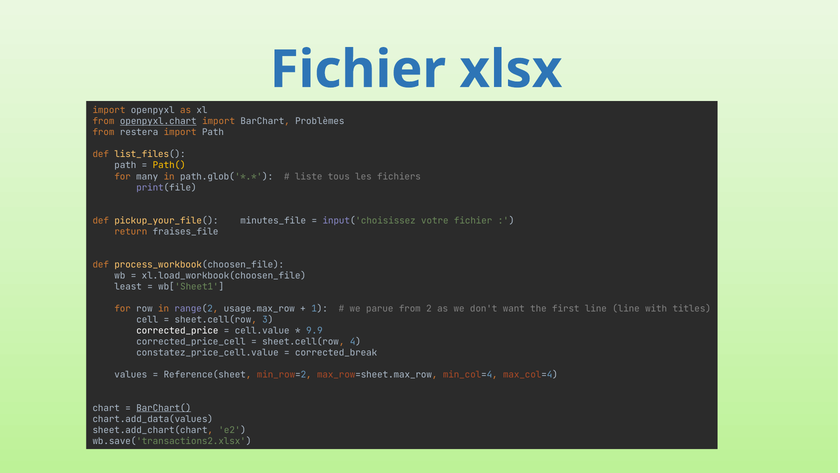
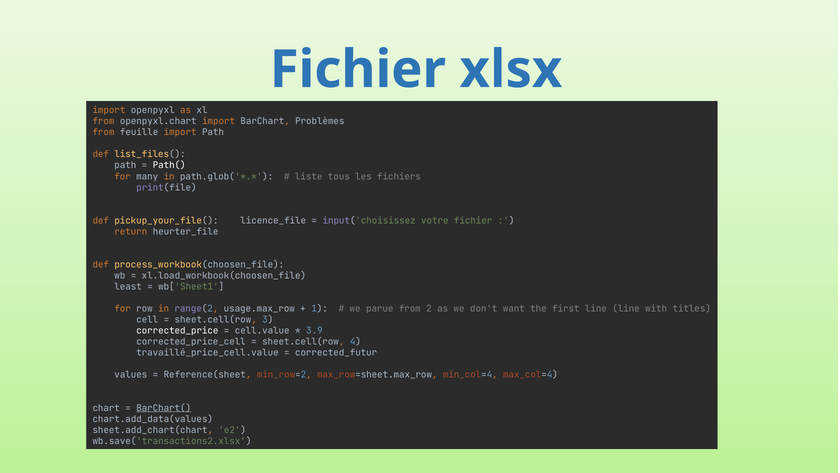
openpyxl.chart underline: present -> none
restera: restera -> feuille
Path( colour: yellow -> white
minutes_file: minutes_file -> licence_file
fraises_file: fraises_file -> heurter_file
9.9: 9.9 -> 3.9
constatez_price_cell.value: constatez_price_cell.value -> travaillé_price_cell.value
corrected_break: corrected_break -> corrected_futur
